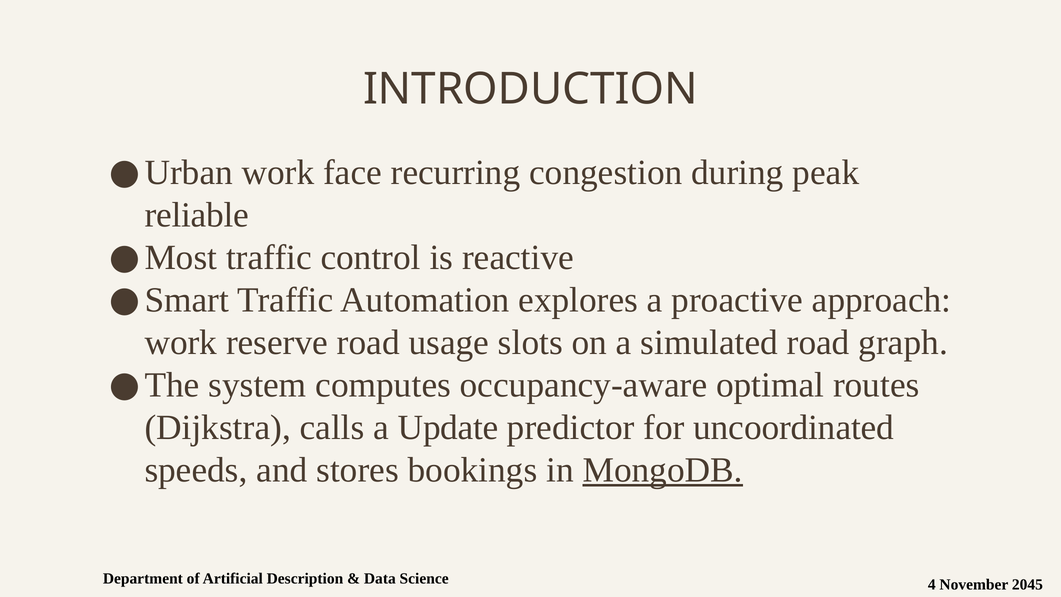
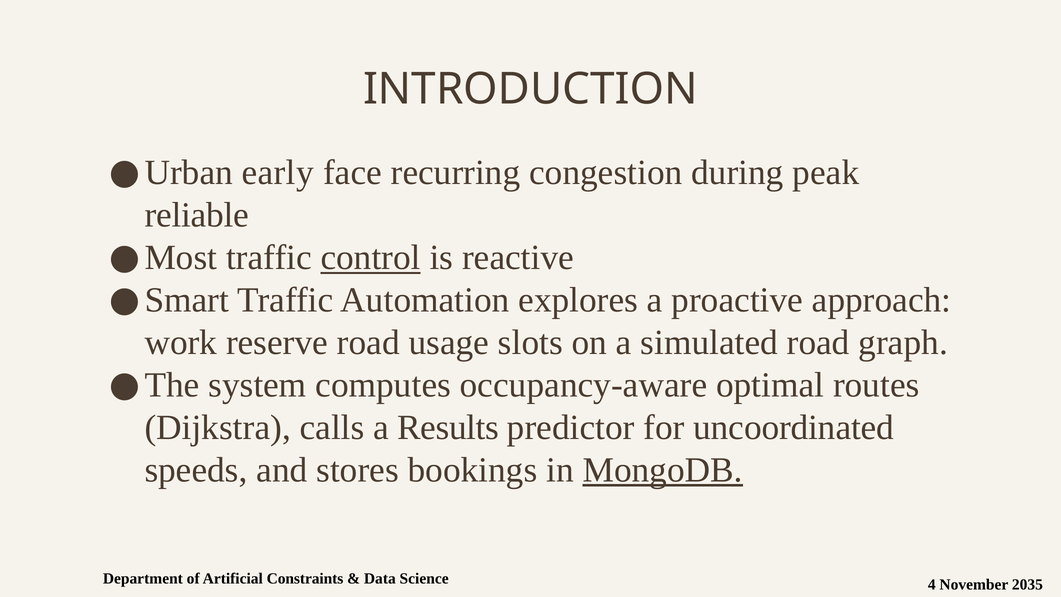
work at (278, 173): work -> early
control underline: none -> present
Update: Update -> Results
Description: Description -> Constraints
2045: 2045 -> 2035
